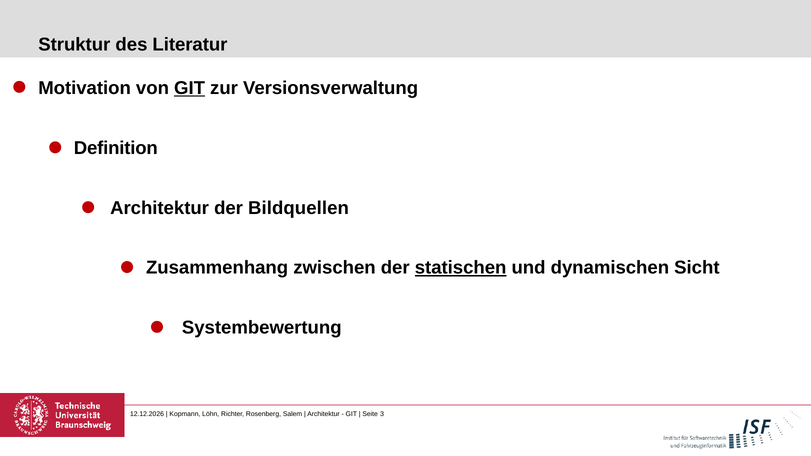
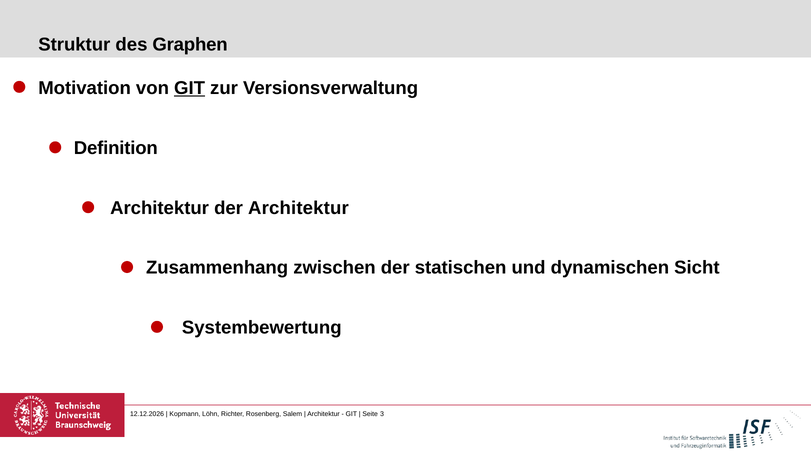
Literatur: Literatur -> Graphen
der Bildquellen: Bildquellen -> Architektur
statischen underline: present -> none
